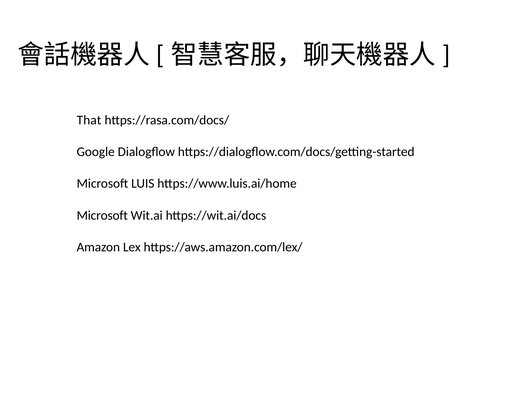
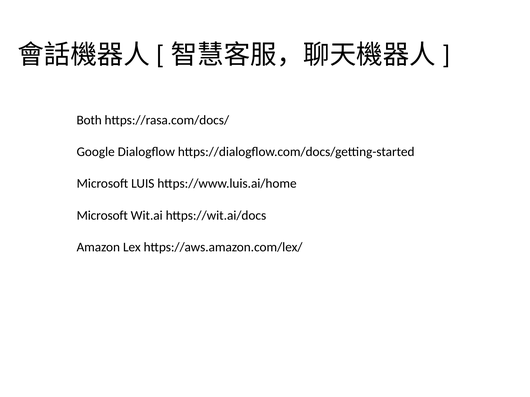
That: That -> Both
